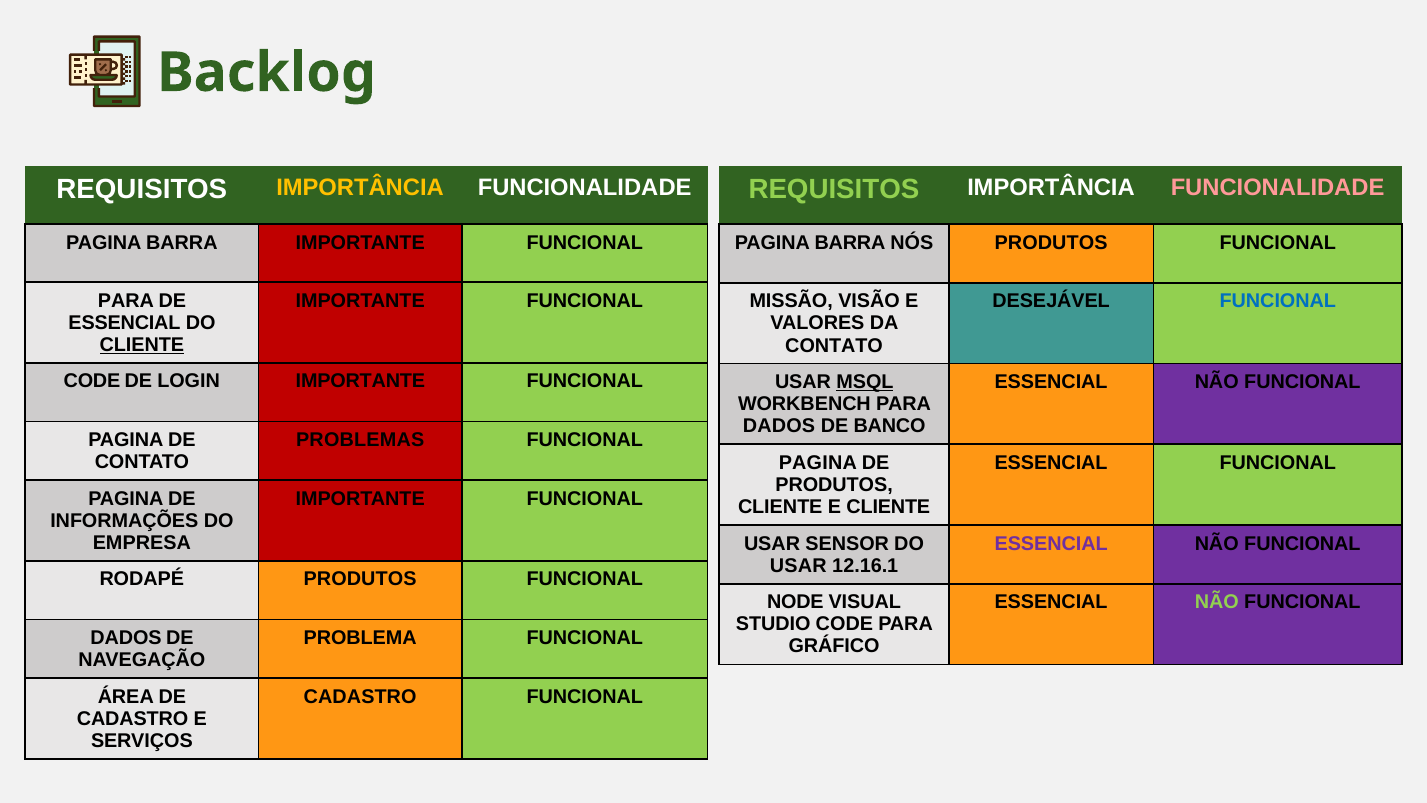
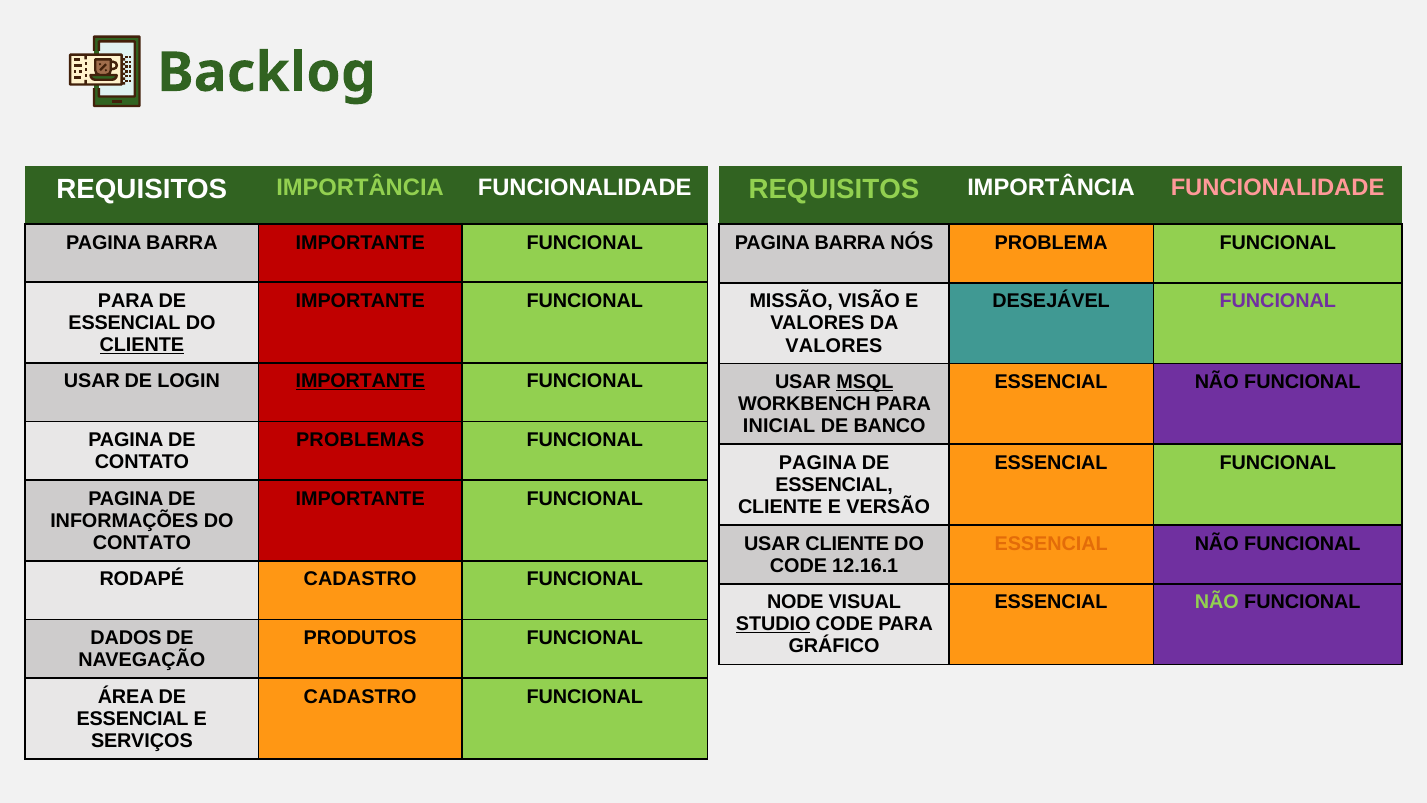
IMPORTÂNCIA at (360, 187) colour: yellow -> light green
NÓS PRODUTOS: PRODUTOS -> PROBLEMA
FUNCIONAL at (1278, 301) colour: blue -> purple
CONTATO at (834, 345): CONTATO -> VALORES
CODE at (92, 381): CODE -> USAR
IMPORTANTE at (360, 381) underline: none -> present
DADOS at (779, 426): DADOS -> INICIAL
PRODUTOS at (834, 485): PRODUTOS -> ESSENCIAL
E CLIENTE: CLIENTE -> VERSÃO
EMPRESA at (142, 543): EMPRESA -> CONTATO
USAR SENSOR: SENSOR -> CLIENTE
ESSENCIAL at (1051, 543) colour: purple -> orange
USAR at (798, 565): USAR -> CODE
RODAPÉ PRODUTOS: PRODUTOS -> CADASTRO
STUDIO underline: none -> present
PROBLEMA: PROBLEMA -> PRODUTOS
CADASTRO at (133, 718): CADASTRO -> ESSENCIAL
